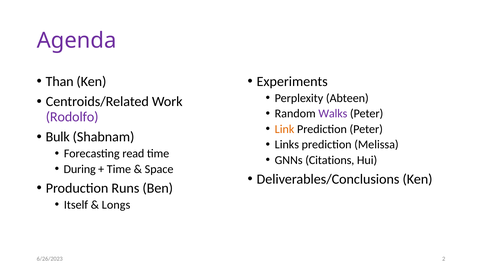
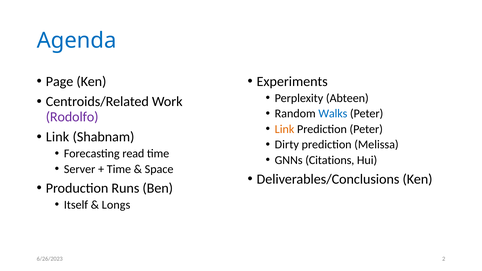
Agenda colour: purple -> blue
Than: Than -> Page
Walks colour: purple -> blue
Bulk at (58, 137): Bulk -> Link
Links: Links -> Dirty
During: During -> Server
